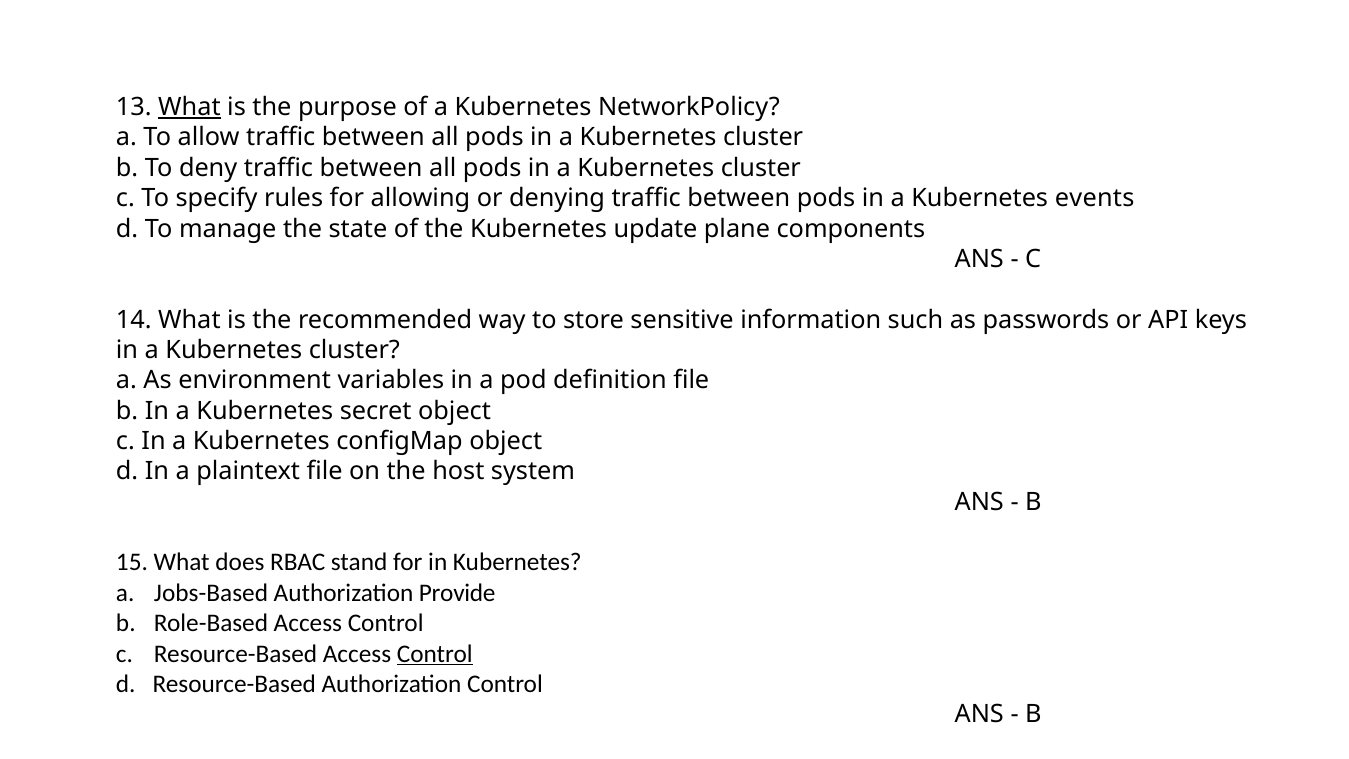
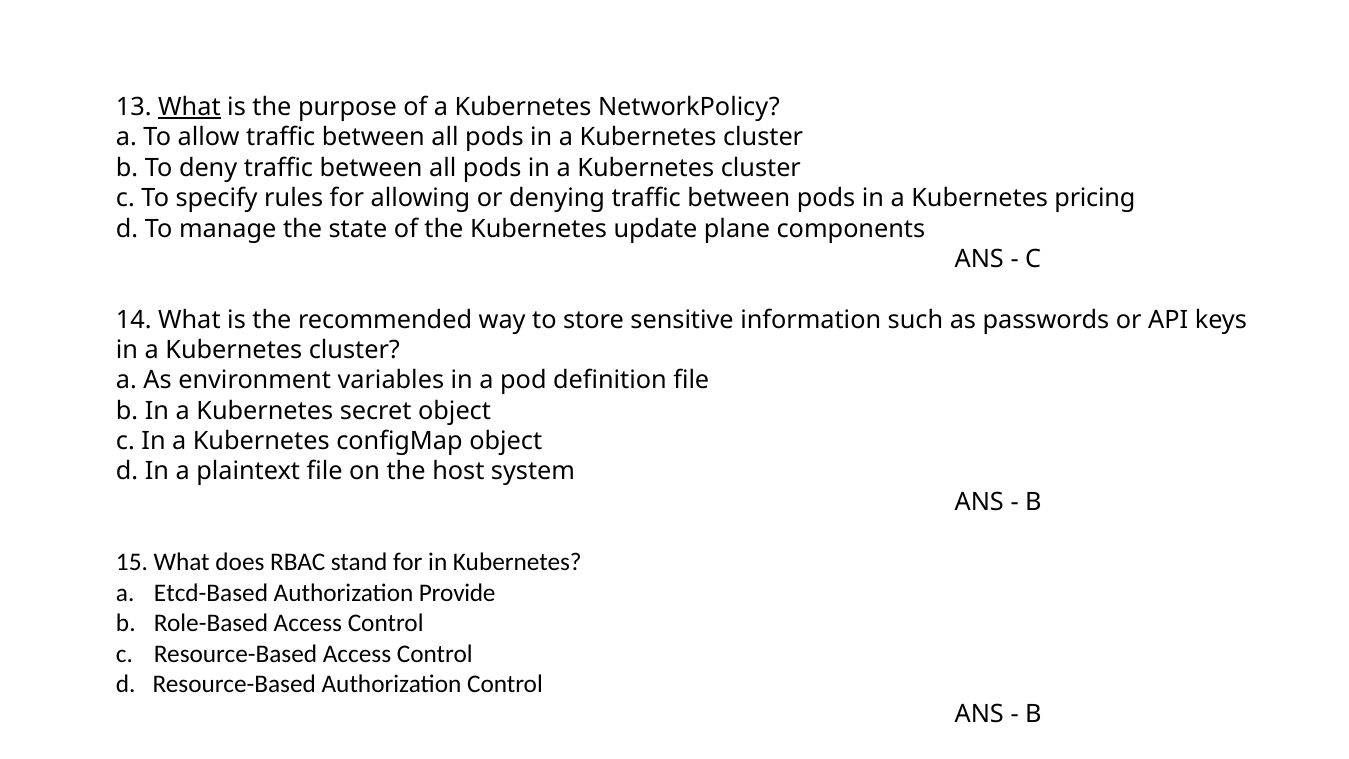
events: events -> pricing
Jobs-Based: Jobs-Based -> Etcd-Based
Control at (435, 654) underline: present -> none
